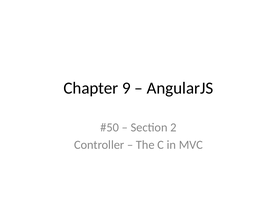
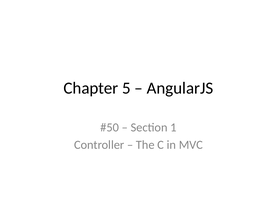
9: 9 -> 5
2: 2 -> 1
